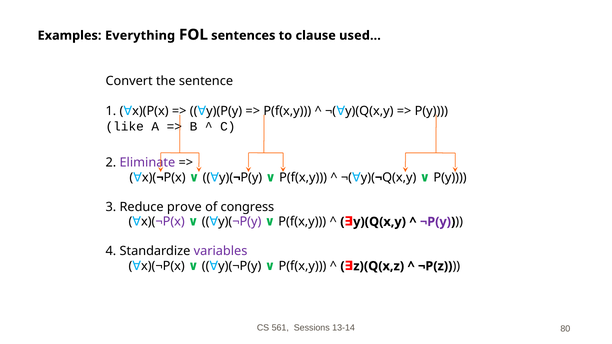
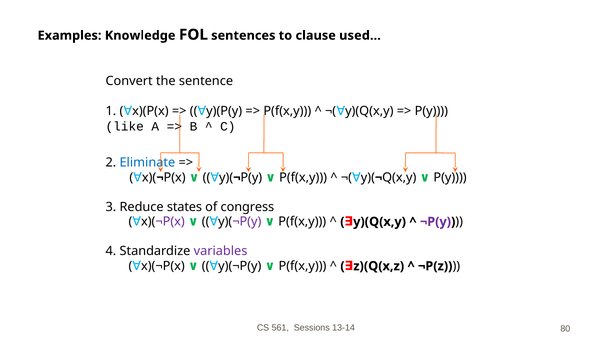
Everything: Everything -> Knowledge
Eliminate colour: purple -> blue
prove: prove -> states
